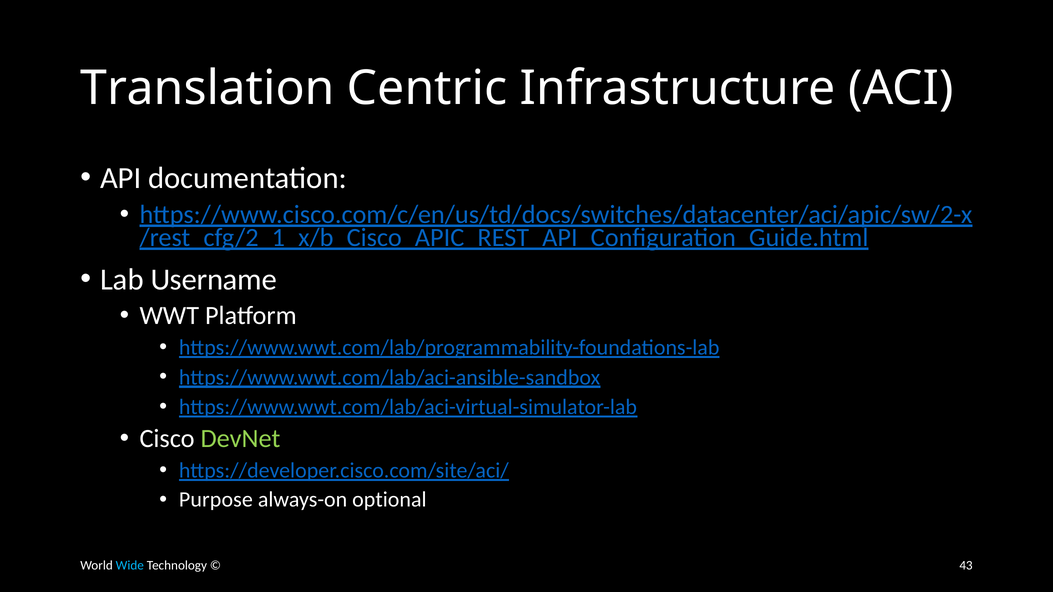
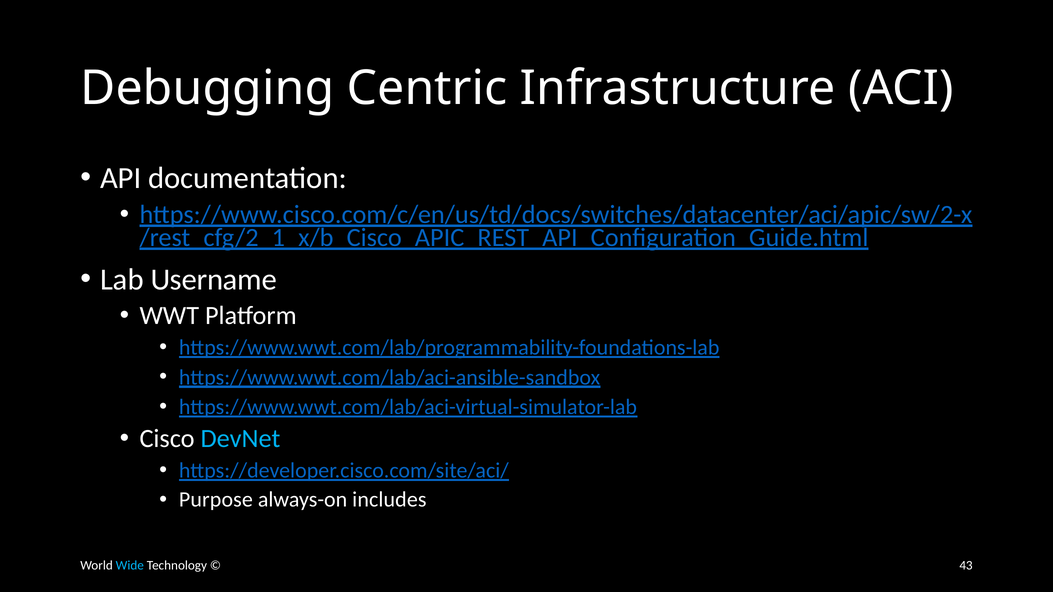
Translation: Translation -> Debugging
DevNet colour: light green -> light blue
optional: optional -> includes
